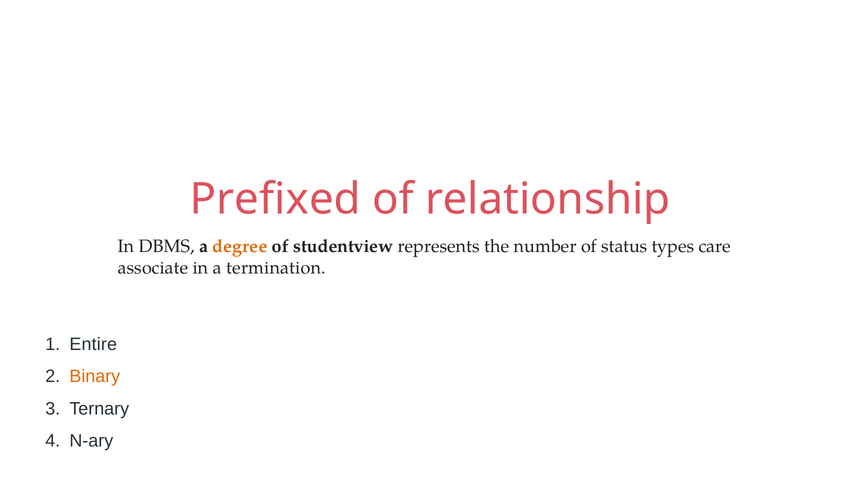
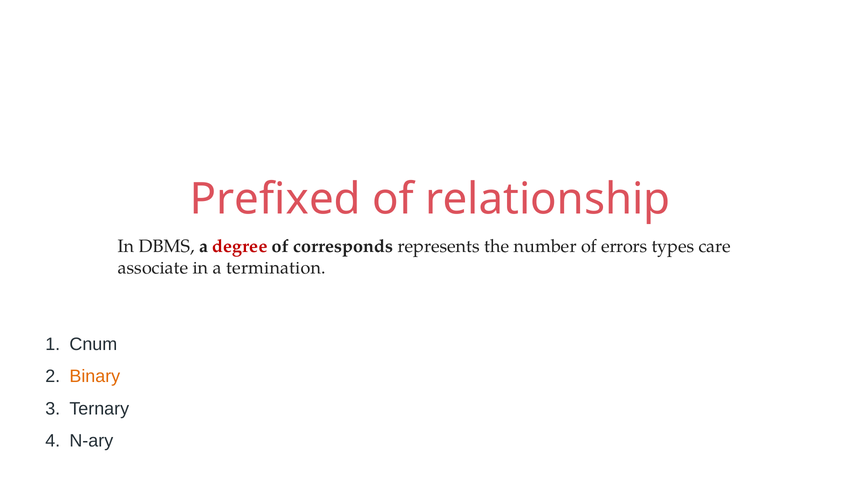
degree colour: orange -> red
studentview: studentview -> corresponds
status: status -> errors
Entire: Entire -> Cnum
